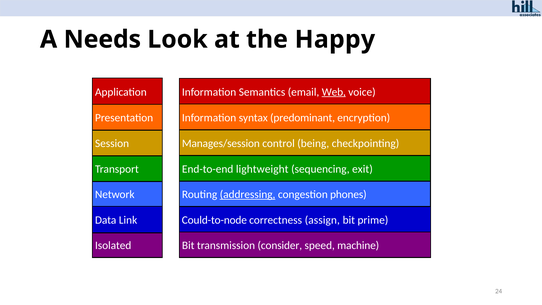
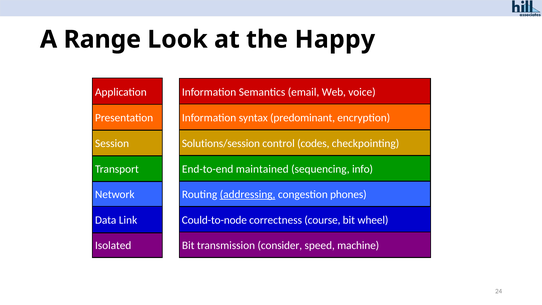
Needs: Needs -> Range
Web underline: present -> none
Manages/session: Manages/session -> Solutions/session
being: being -> codes
lightweight: lightweight -> maintained
exit: exit -> info
assign: assign -> course
prime: prime -> wheel
